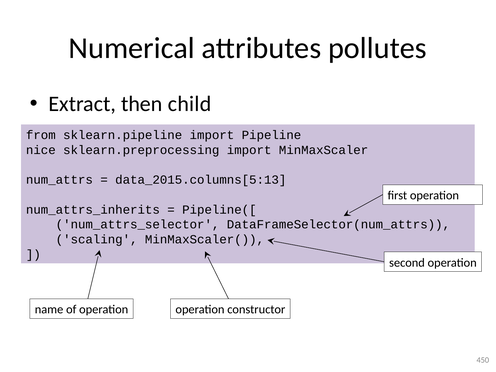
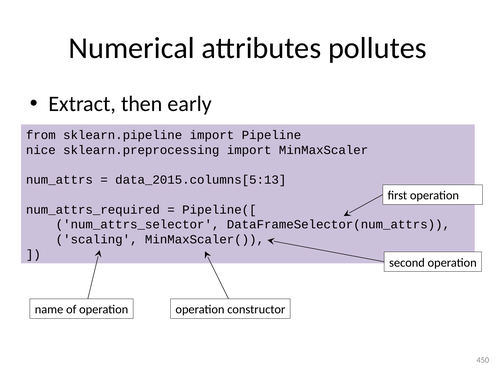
child: child -> early
num_attrs_inherits: num_attrs_inherits -> num_attrs_required
